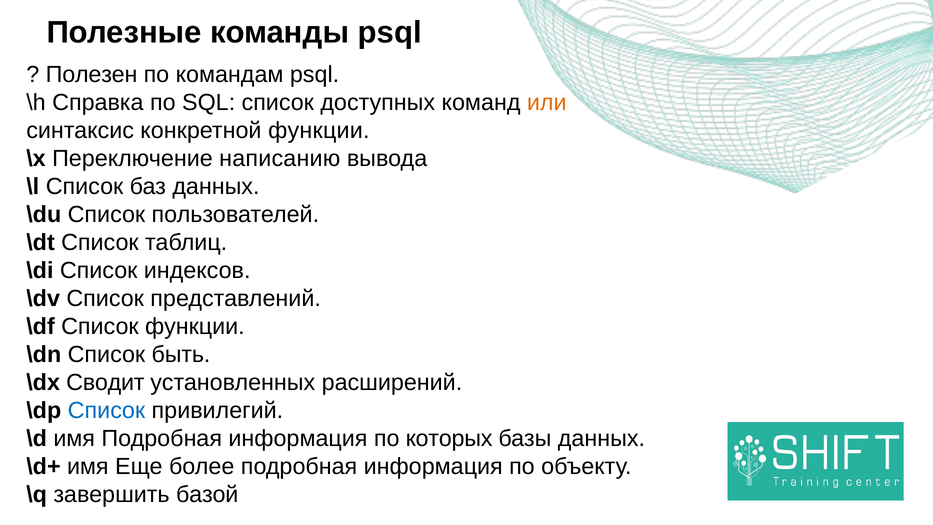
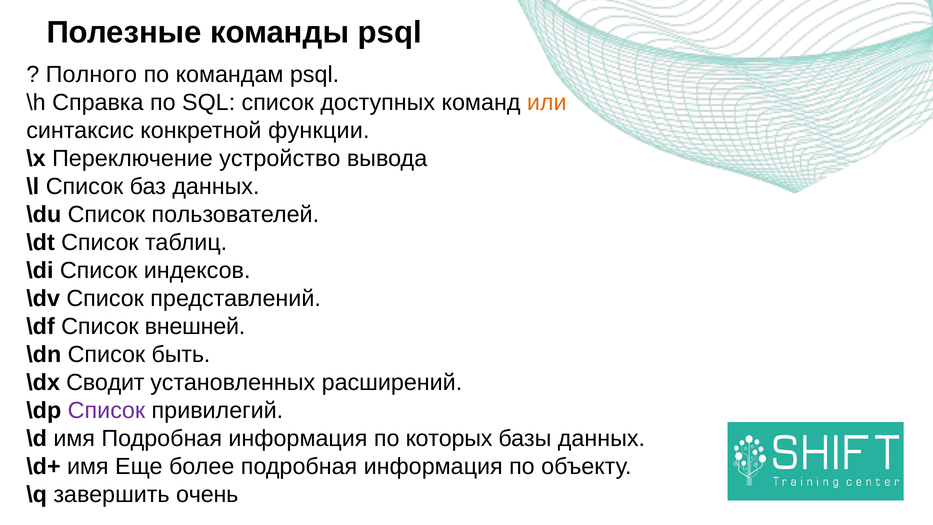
Полезен: Полезен -> Полного
написанию: написанию -> устройство
Список функции: функции -> внешней
Список at (106, 410) colour: blue -> purple
базой: базой -> очень
